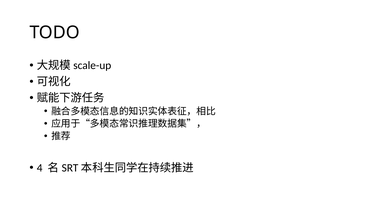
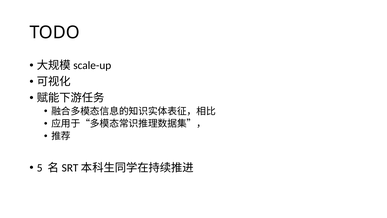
4: 4 -> 5
